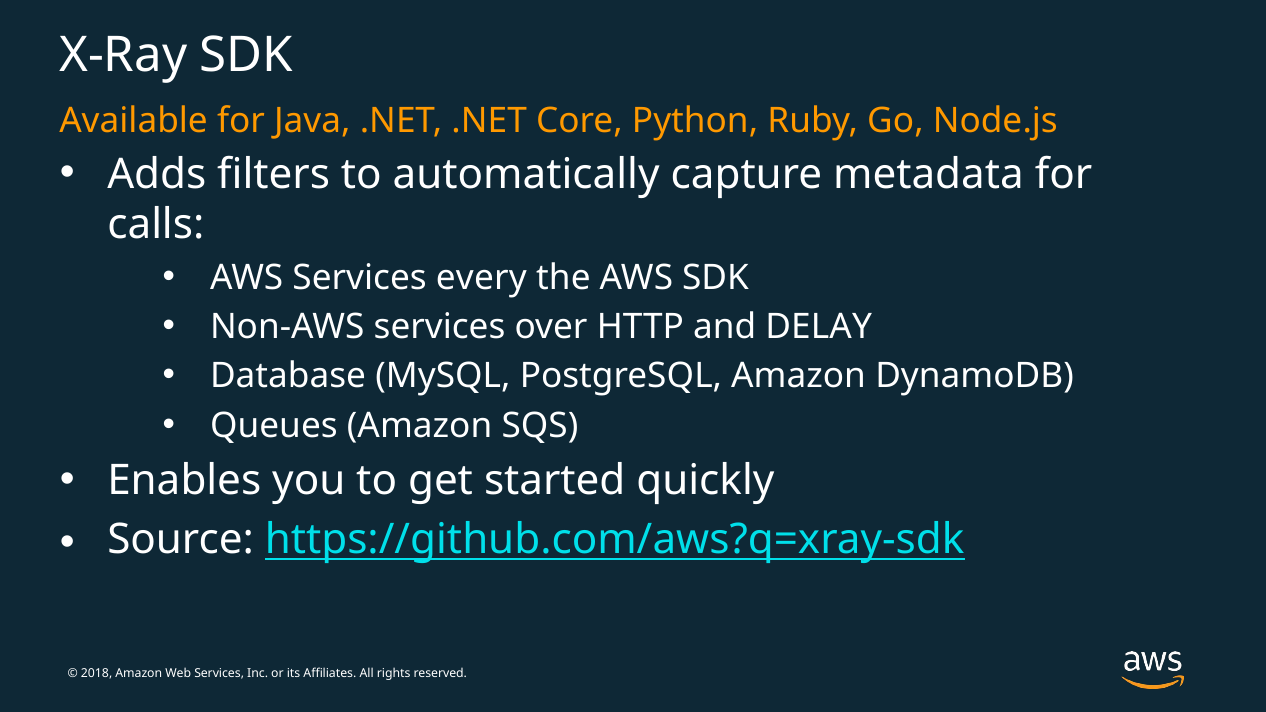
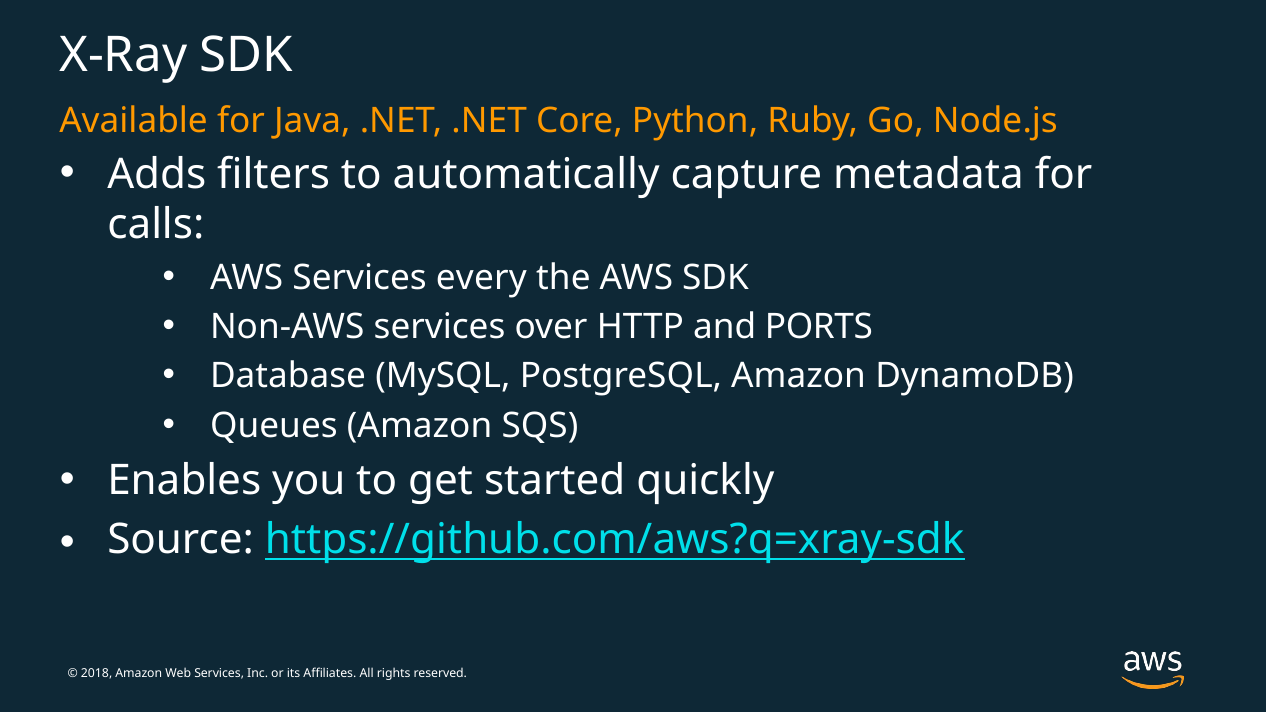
DELAY: DELAY -> PORTS
